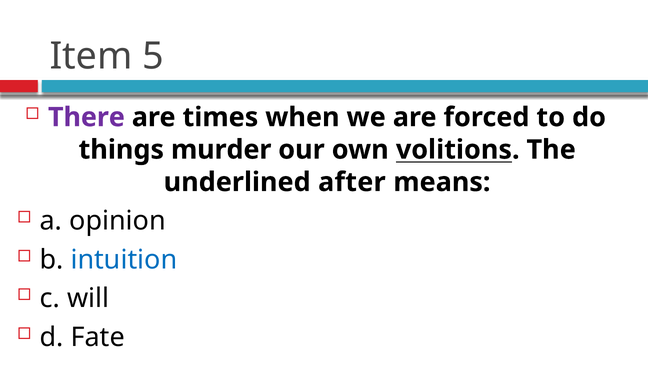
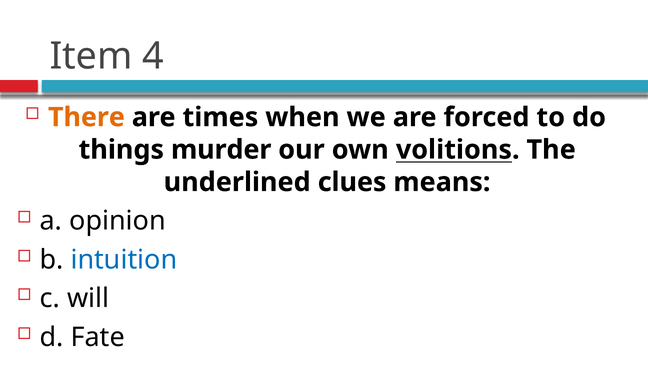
5: 5 -> 4
There colour: purple -> orange
after: after -> clues
